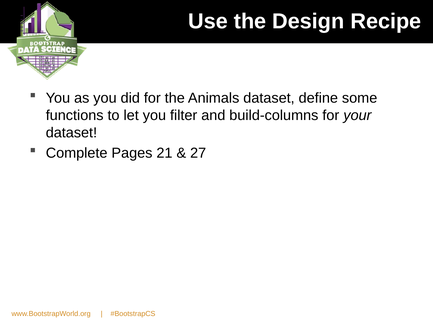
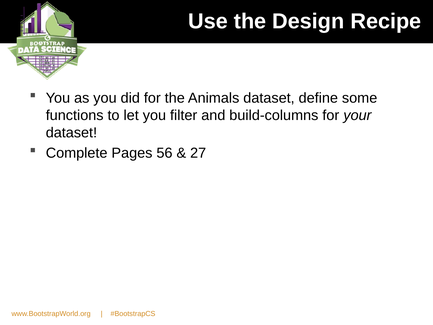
21: 21 -> 56
